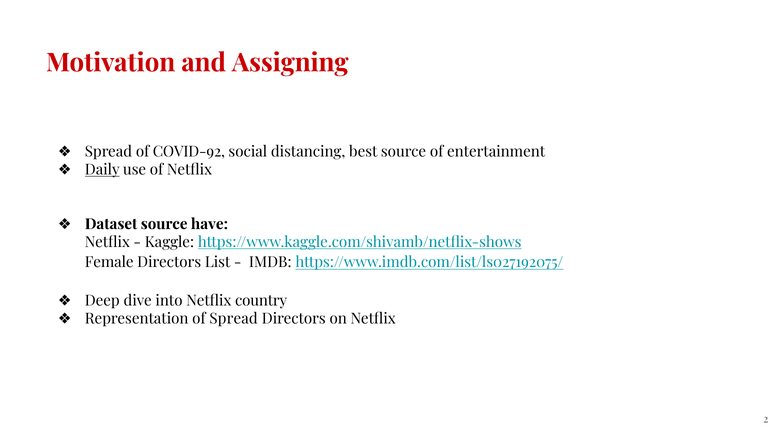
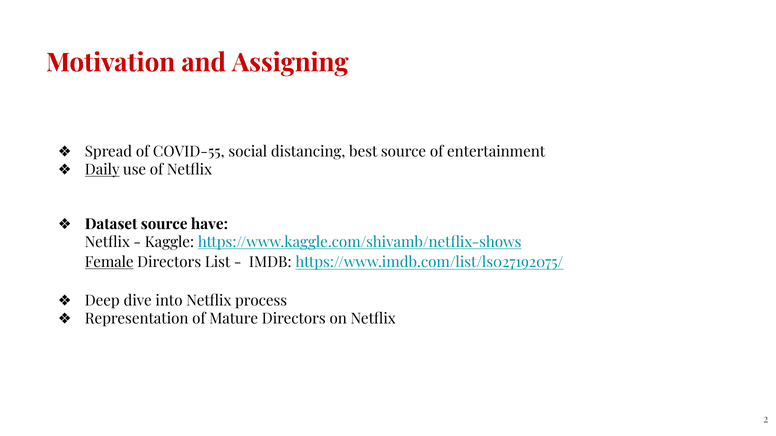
COVID-92: COVID-92 -> COVID-55
Female underline: none -> present
country: country -> process
of Spread: Spread -> Mature
